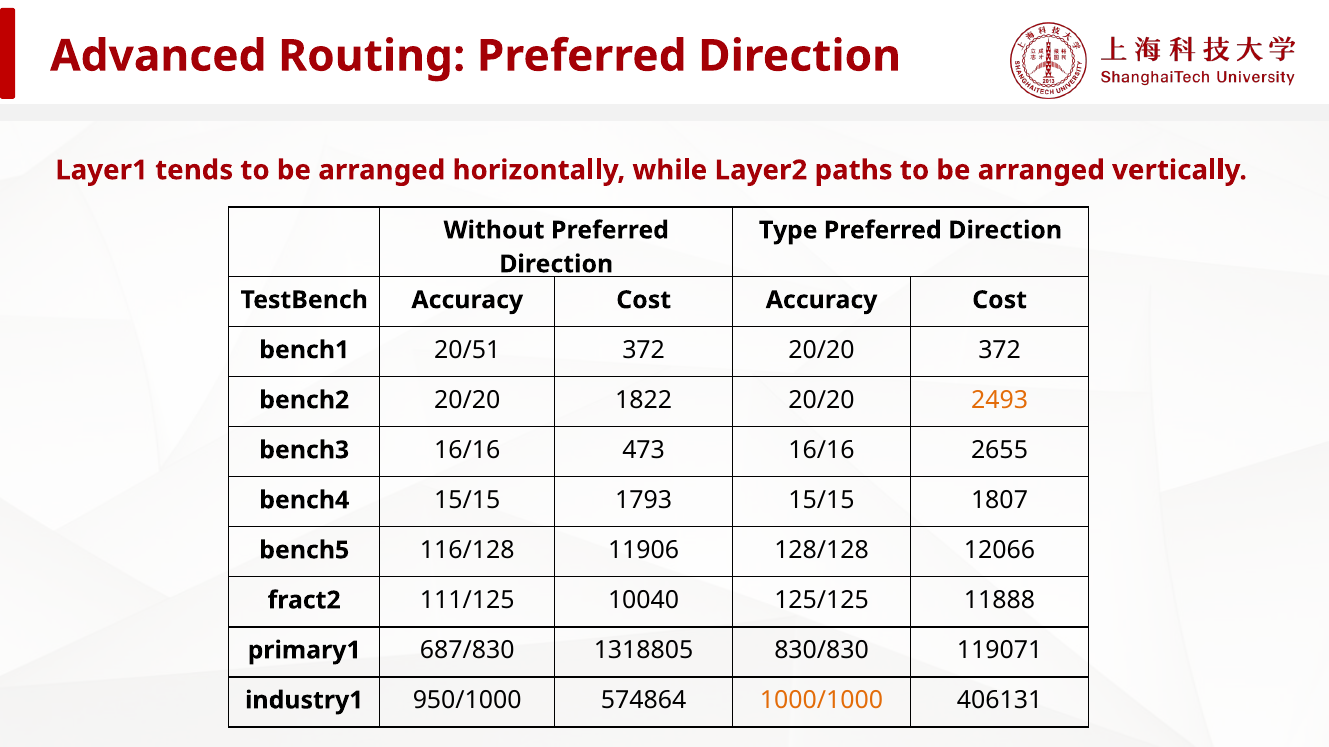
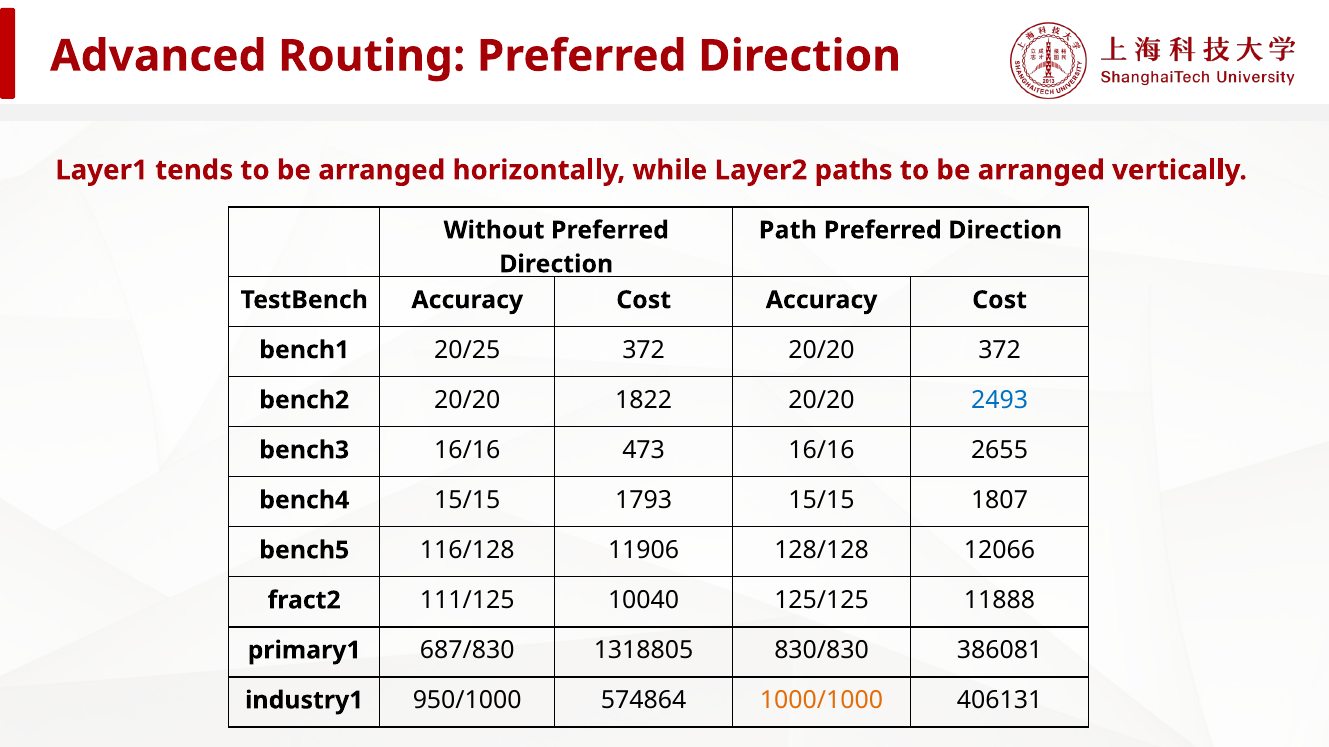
Type: Type -> Path
20/51: 20/51 -> 20/25
2493 colour: orange -> blue
119071: 119071 -> 386081
